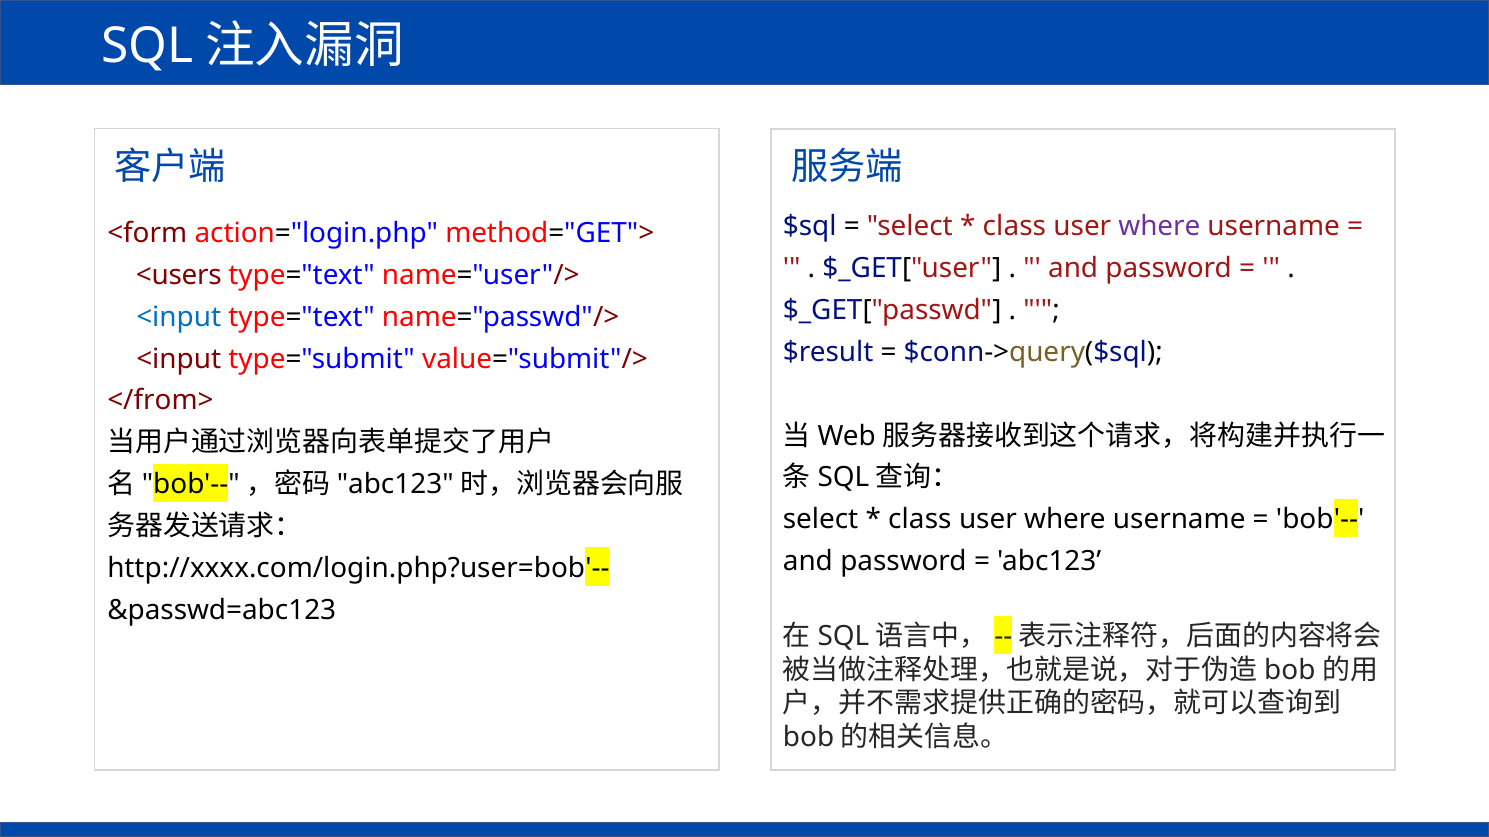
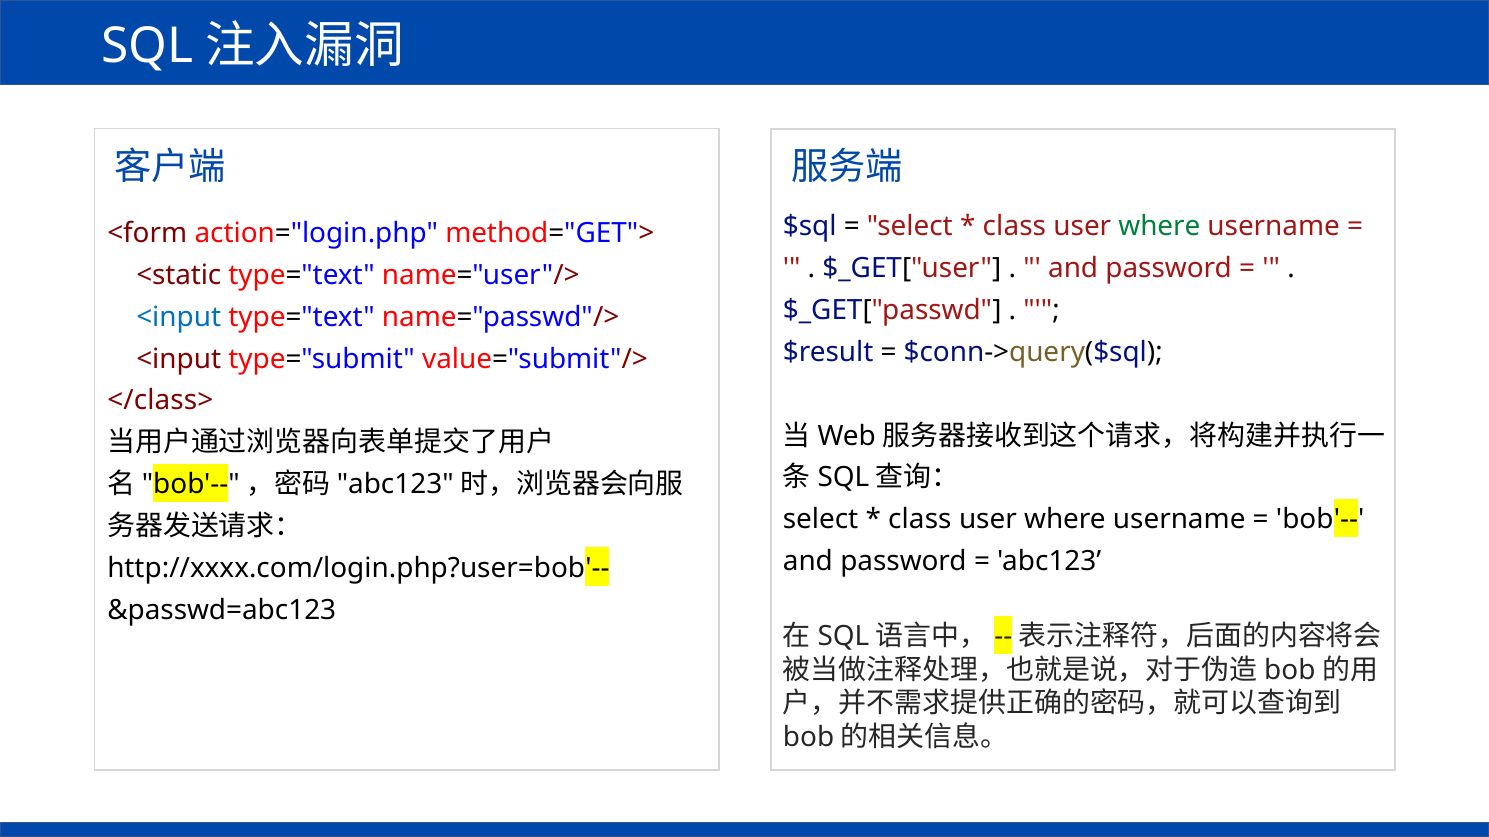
where at (1159, 227) colour: purple -> green
<users: <users -> <static
</from>: </from> -> </class>
